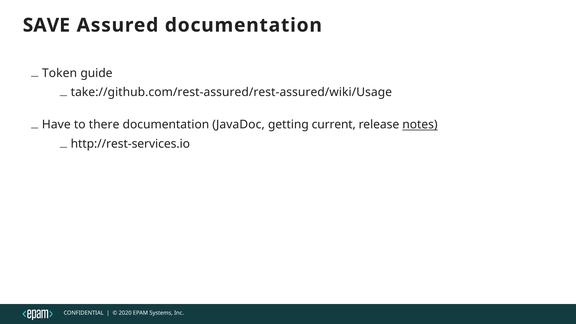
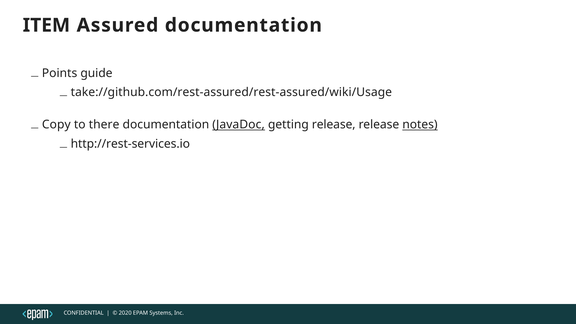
SAVE: SAVE -> ITEM
Token: Token -> Points
Have: Have -> Copy
JavaDoc underline: none -> present
getting current: current -> release
